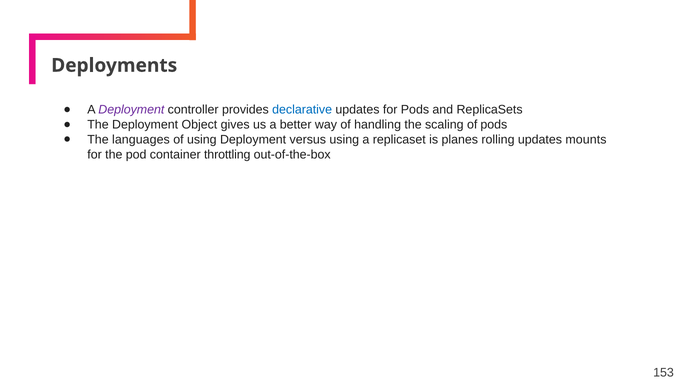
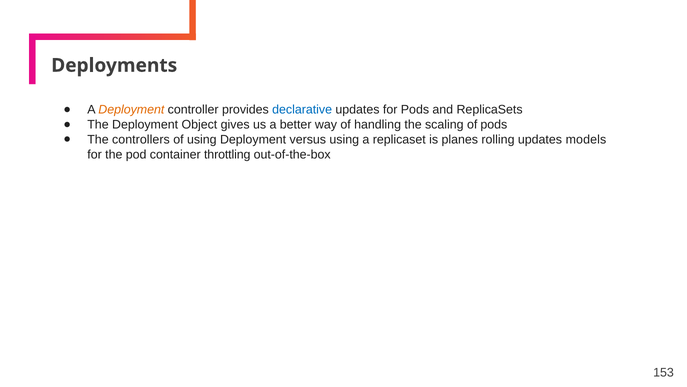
Deployment at (131, 110) colour: purple -> orange
languages: languages -> controllers
mounts: mounts -> models
